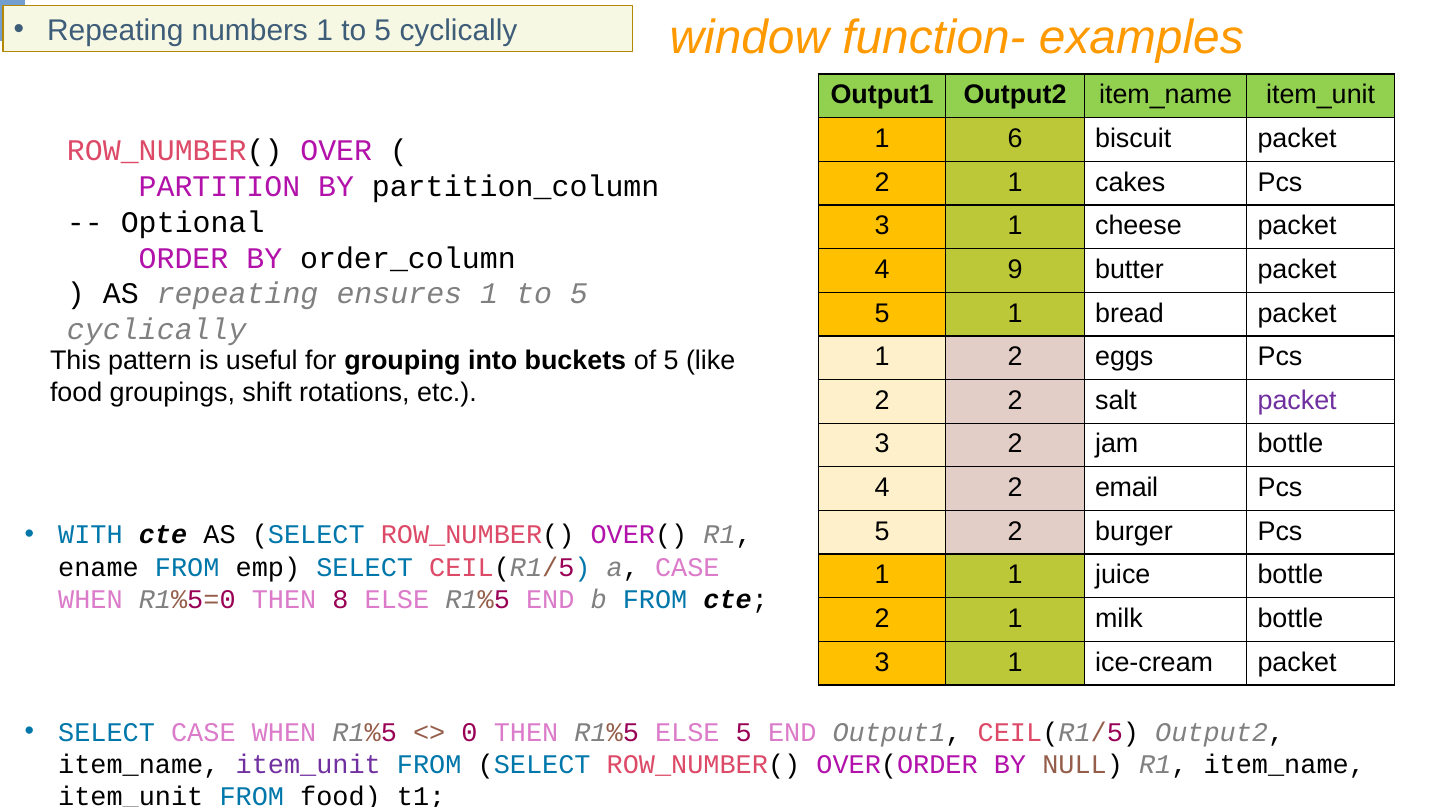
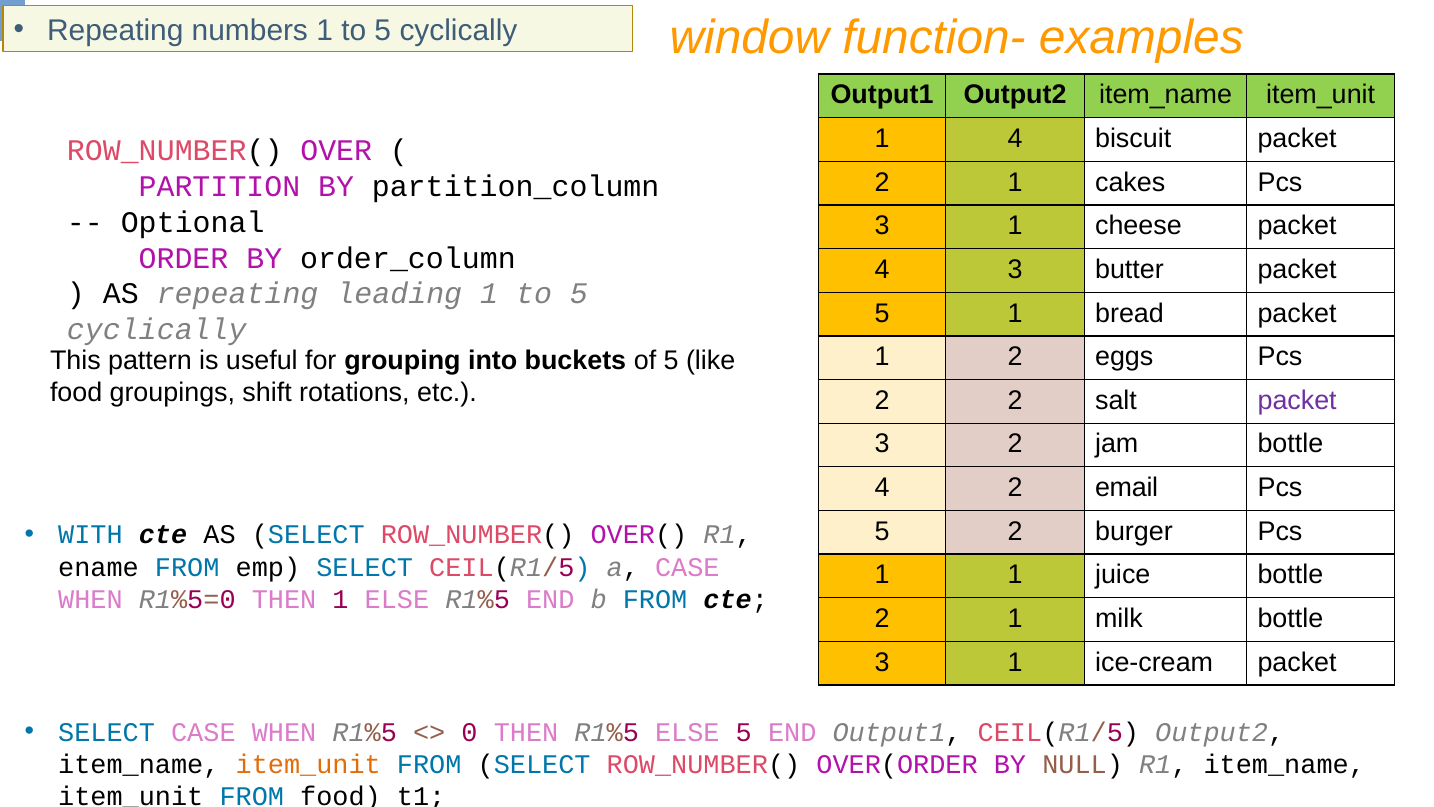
1 6: 6 -> 4
4 9: 9 -> 3
ensures: ensures -> leading
THEN 8: 8 -> 1
item_unit at (308, 764) colour: purple -> orange
